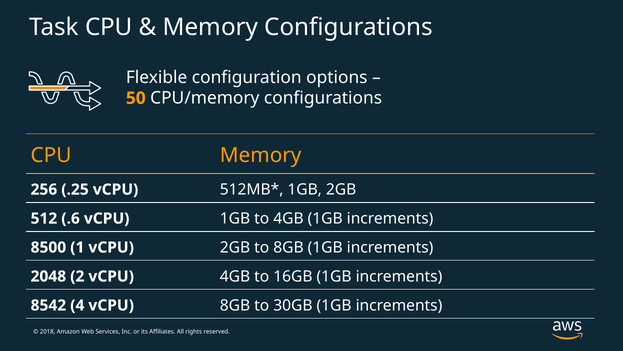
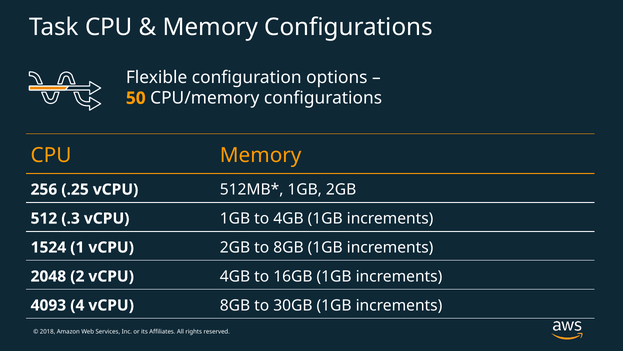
.6: .6 -> .3
8500: 8500 -> 1524
8542: 8542 -> 4093
